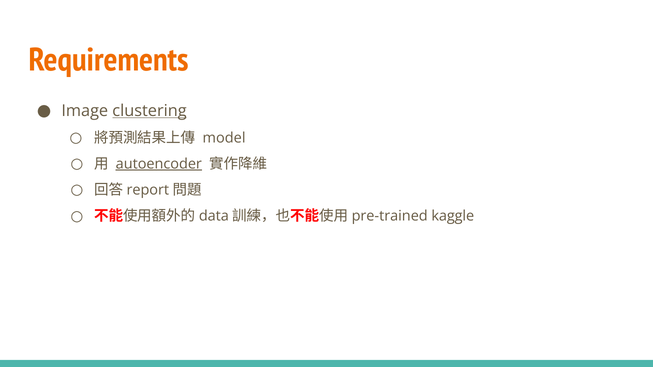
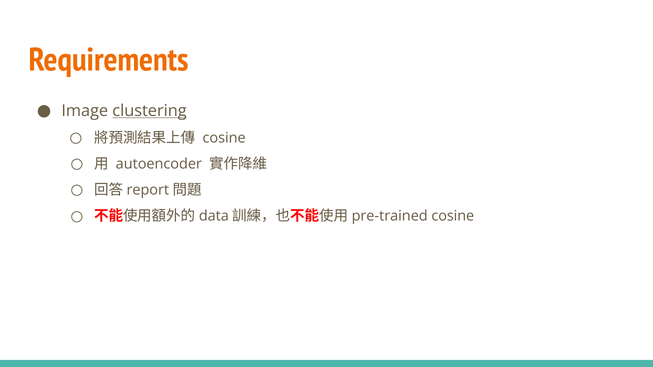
model at (224, 138): model -> cosine
autoencoder underline: present -> none
kaggle at (453, 216): kaggle -> cosine
